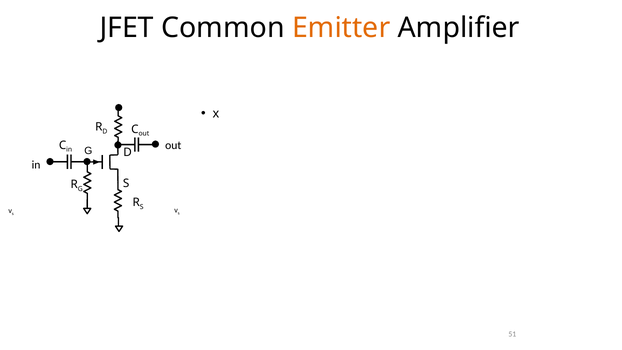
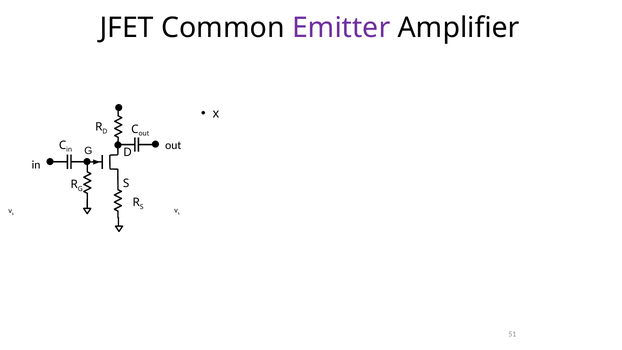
Emitter colour: orange -> purple
